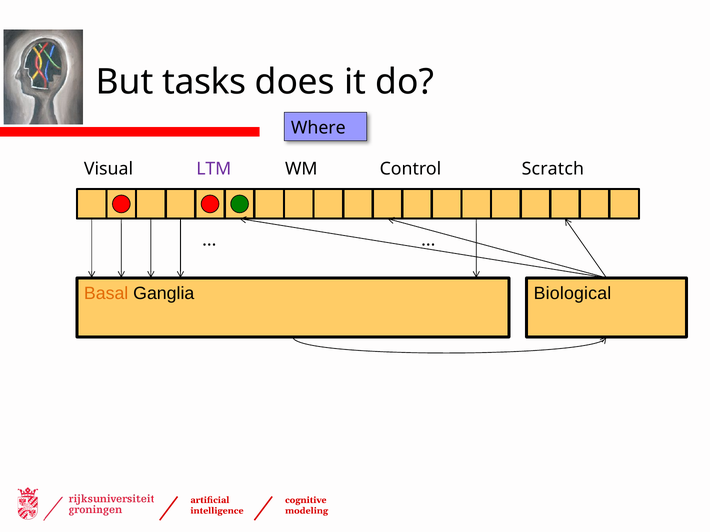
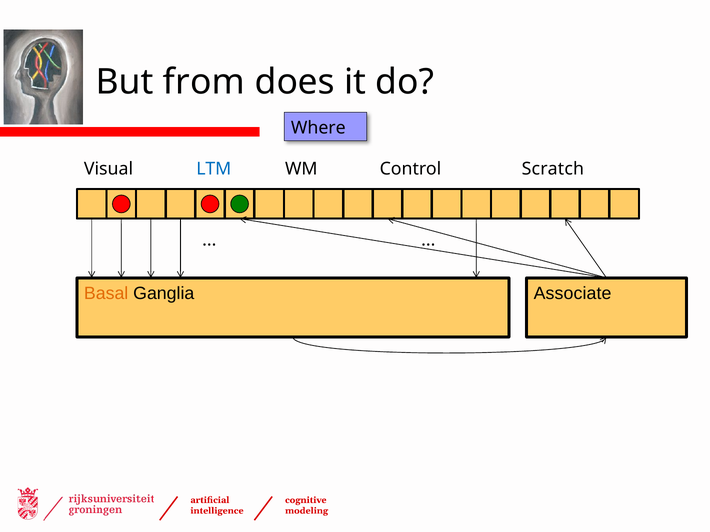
tasks: tasks -> from
LTM colour: purple -> blue
Biological: Biological -> Associate
